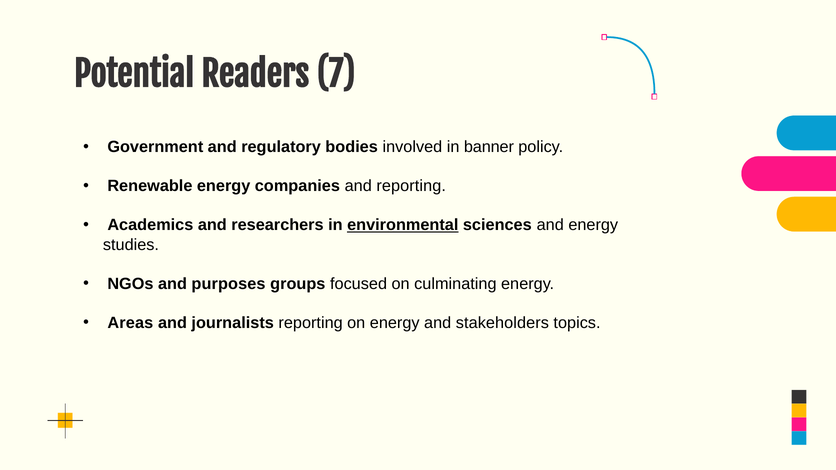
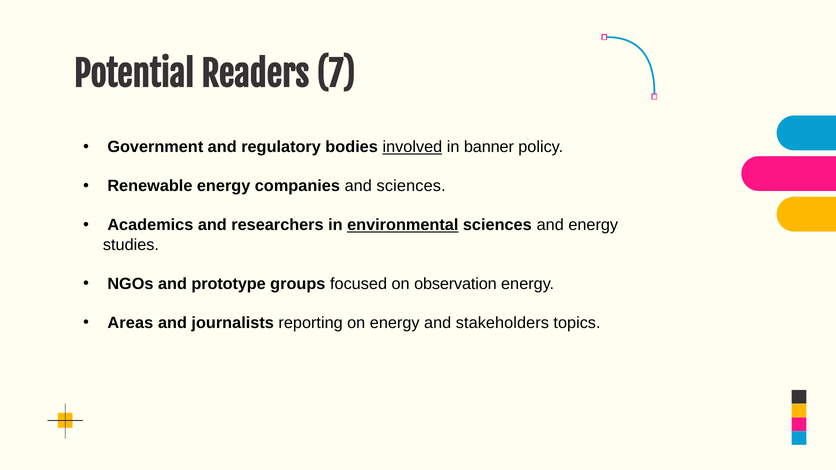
involved underline: none -> present
and reporting: reporting -> sciences
purposes: purposes -> prototype
culminating: culminating -> observation
